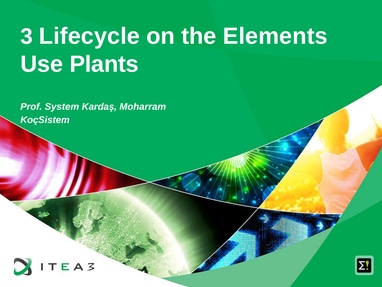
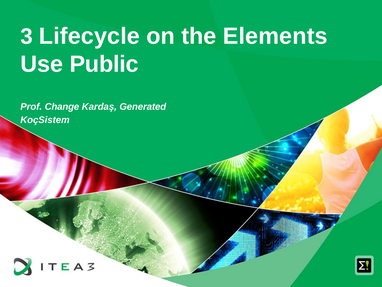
Plants: Plants -> Public
System: System -> Change
Moharram: Moharram -> Generated
